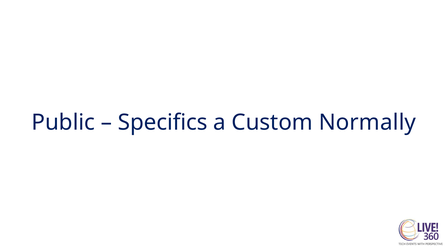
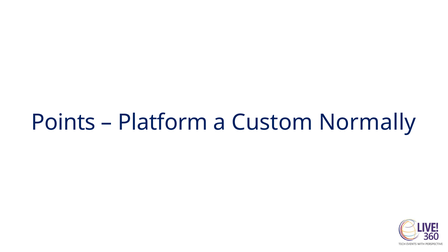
Public: Public -> Points
Specifics: Specifics -> Platform
